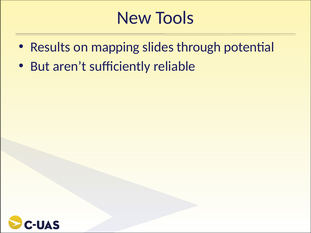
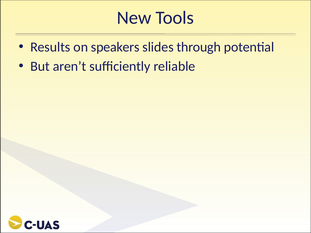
mapping: mapping -> speakers
